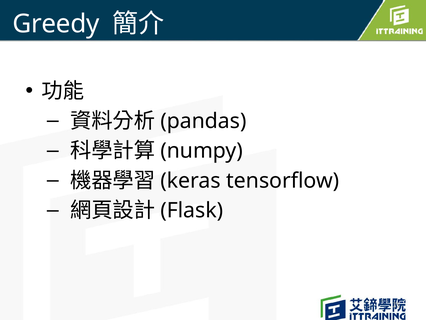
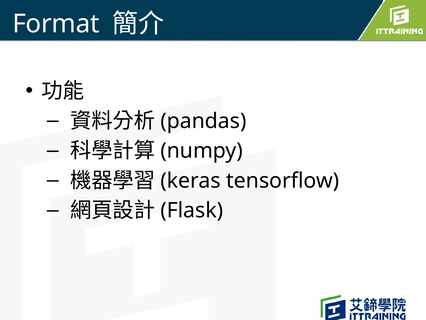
Greedy: Greedy -> Format
